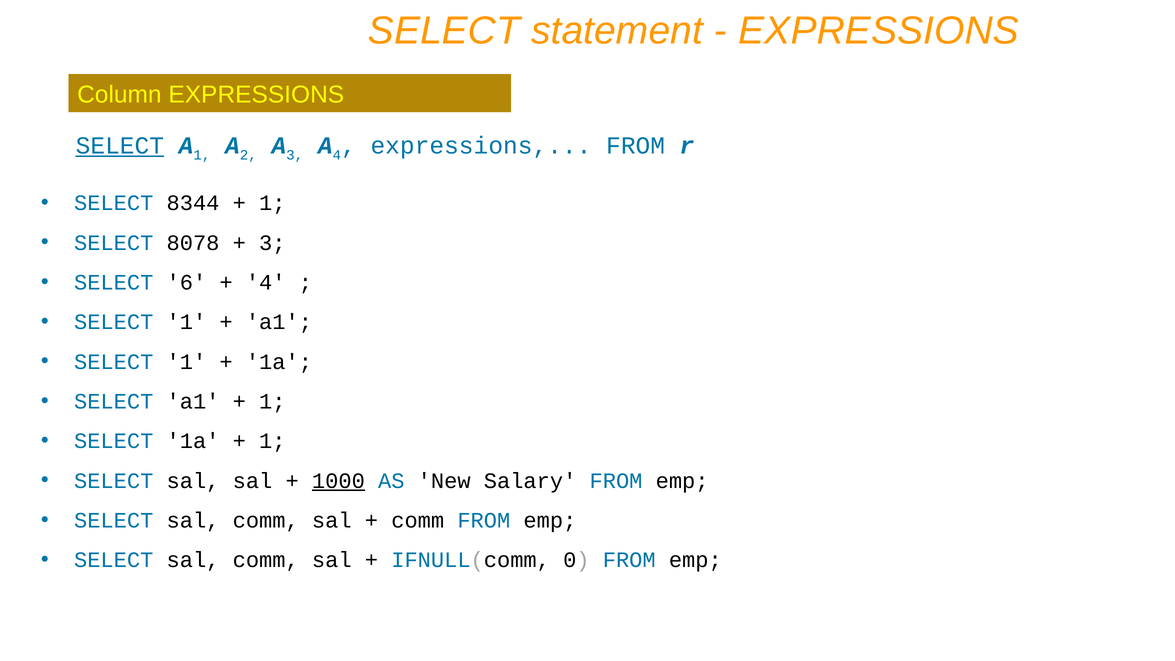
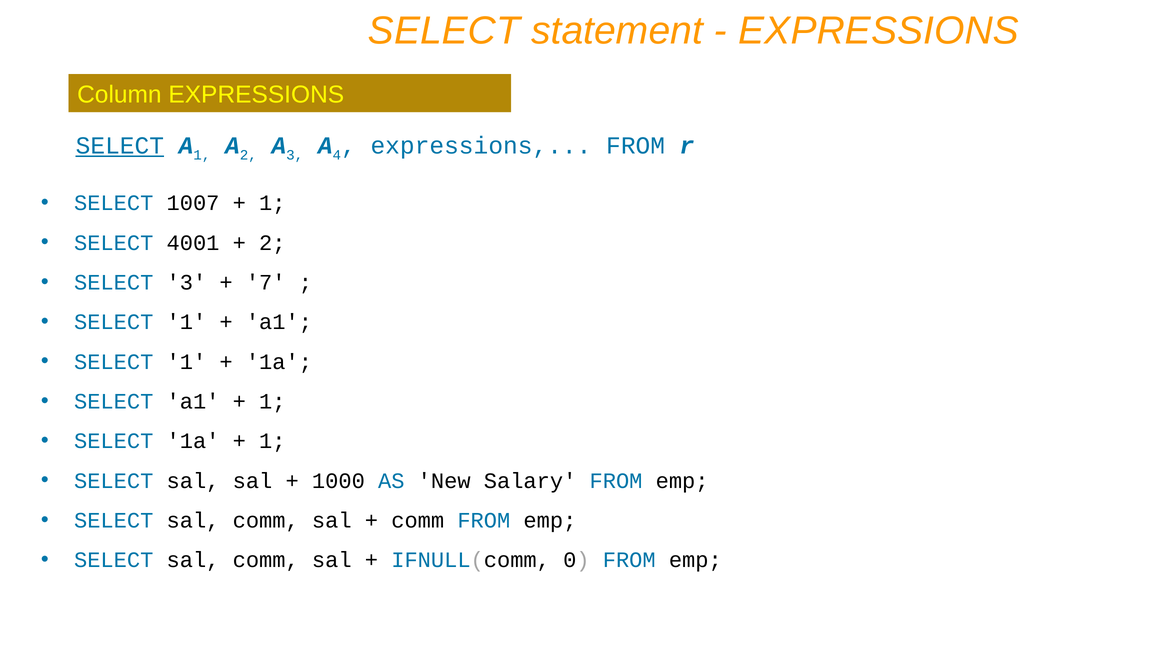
8344: 8344 -> 1007
8078: 8078 -> 4001
3 at (272, 243): 3 -> 2
SELECT 6: 6 -> 3
4 at (266, 282): 4 -> 7
1000 underline: present -> none
